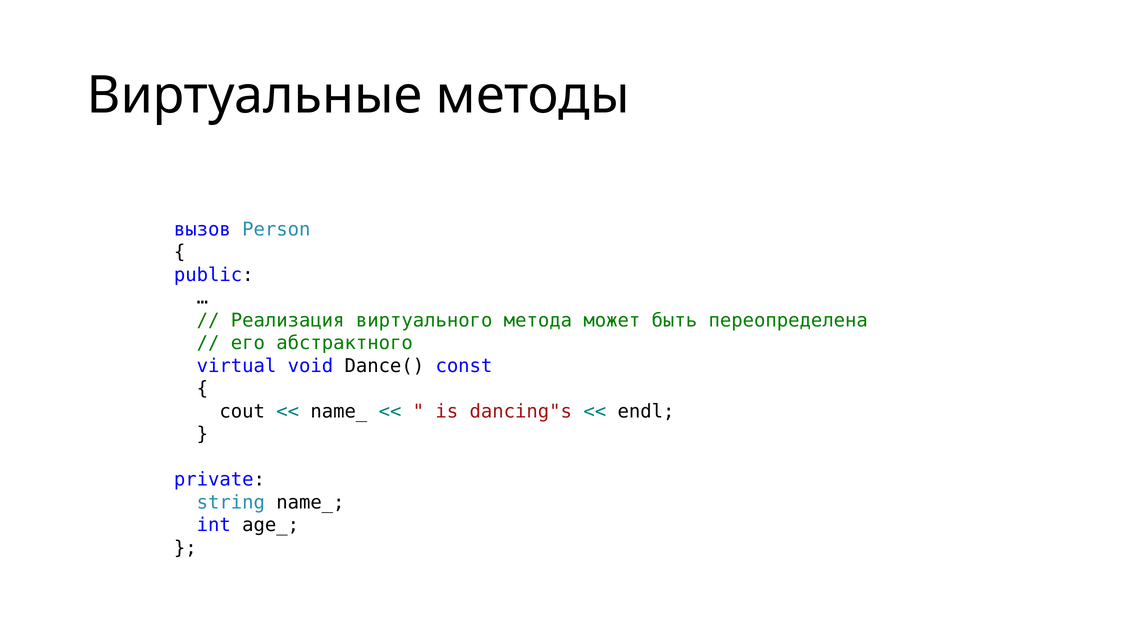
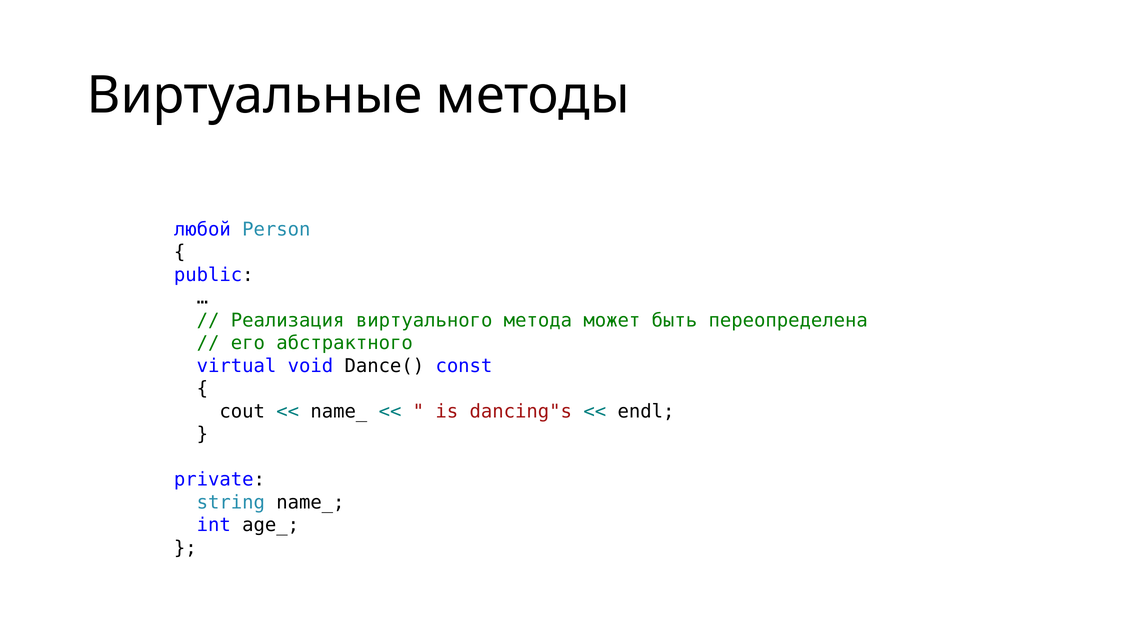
вызов: вызов -> любой
